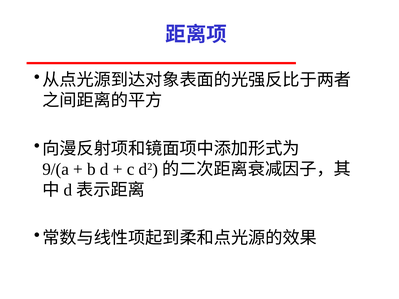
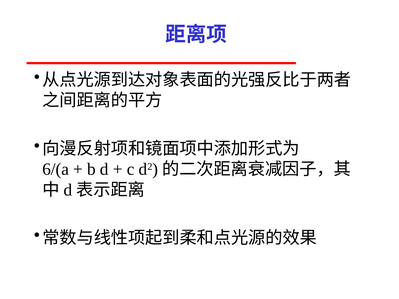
9/(a: 9/(a -> 6/(a
